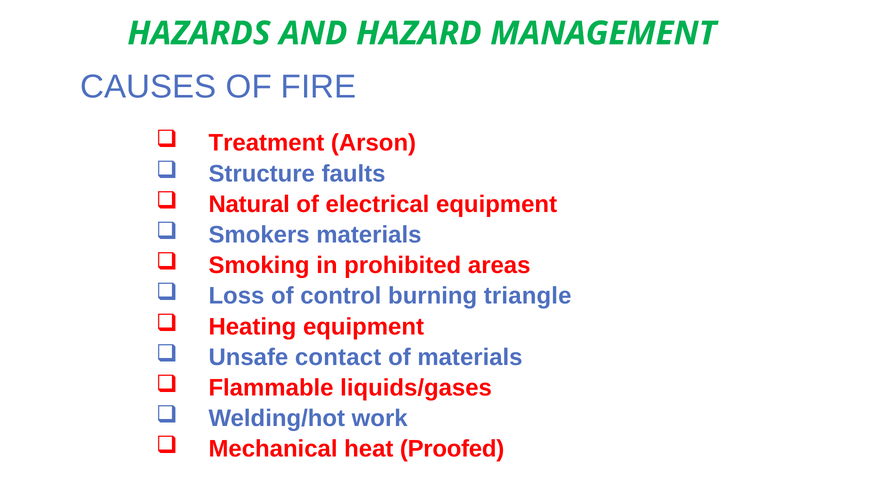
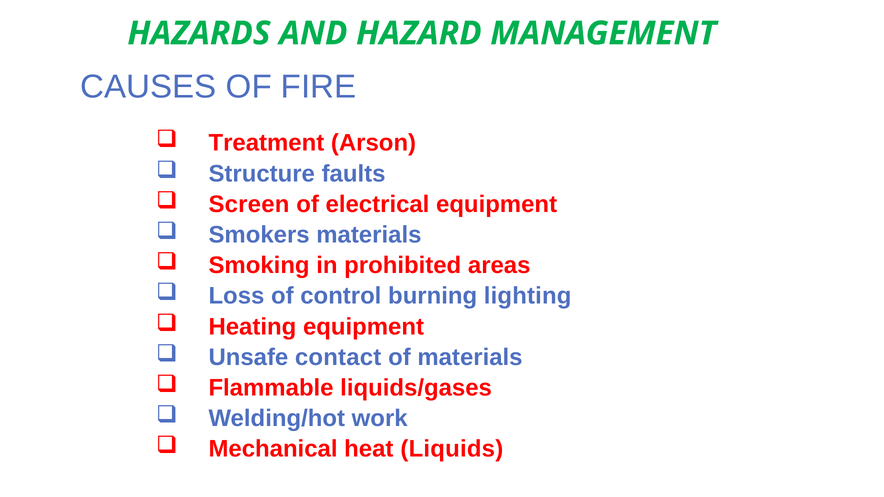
Natural: Natural -> Screen
triangle: triangle -> lighting
Proofed: Proofed -> Liquids
